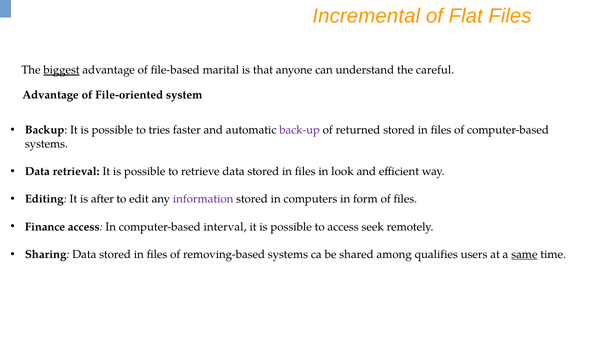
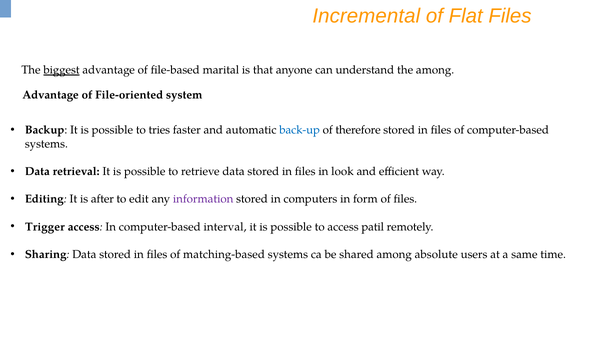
the careful: careful -> among
back-up colour: purple -> blue
returned: returned -> therefore
Finance: Finance -> Trigger
seek: seek -> patil
removing-based: removing-based -> matching-based
qualifies: qualifies -> absolute
same underline: present -> none
